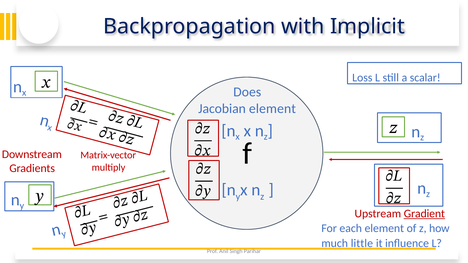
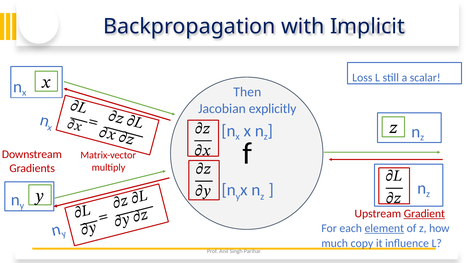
Does: Does -> Then
Jacobian element: element -> explicitly
element at (384, 229) underline: none -> present
little: little -> copy
